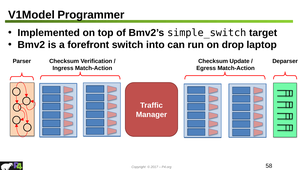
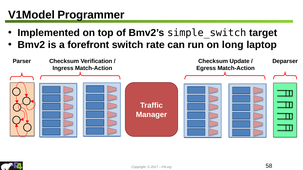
into: into -> rate
drop: drop -> long
